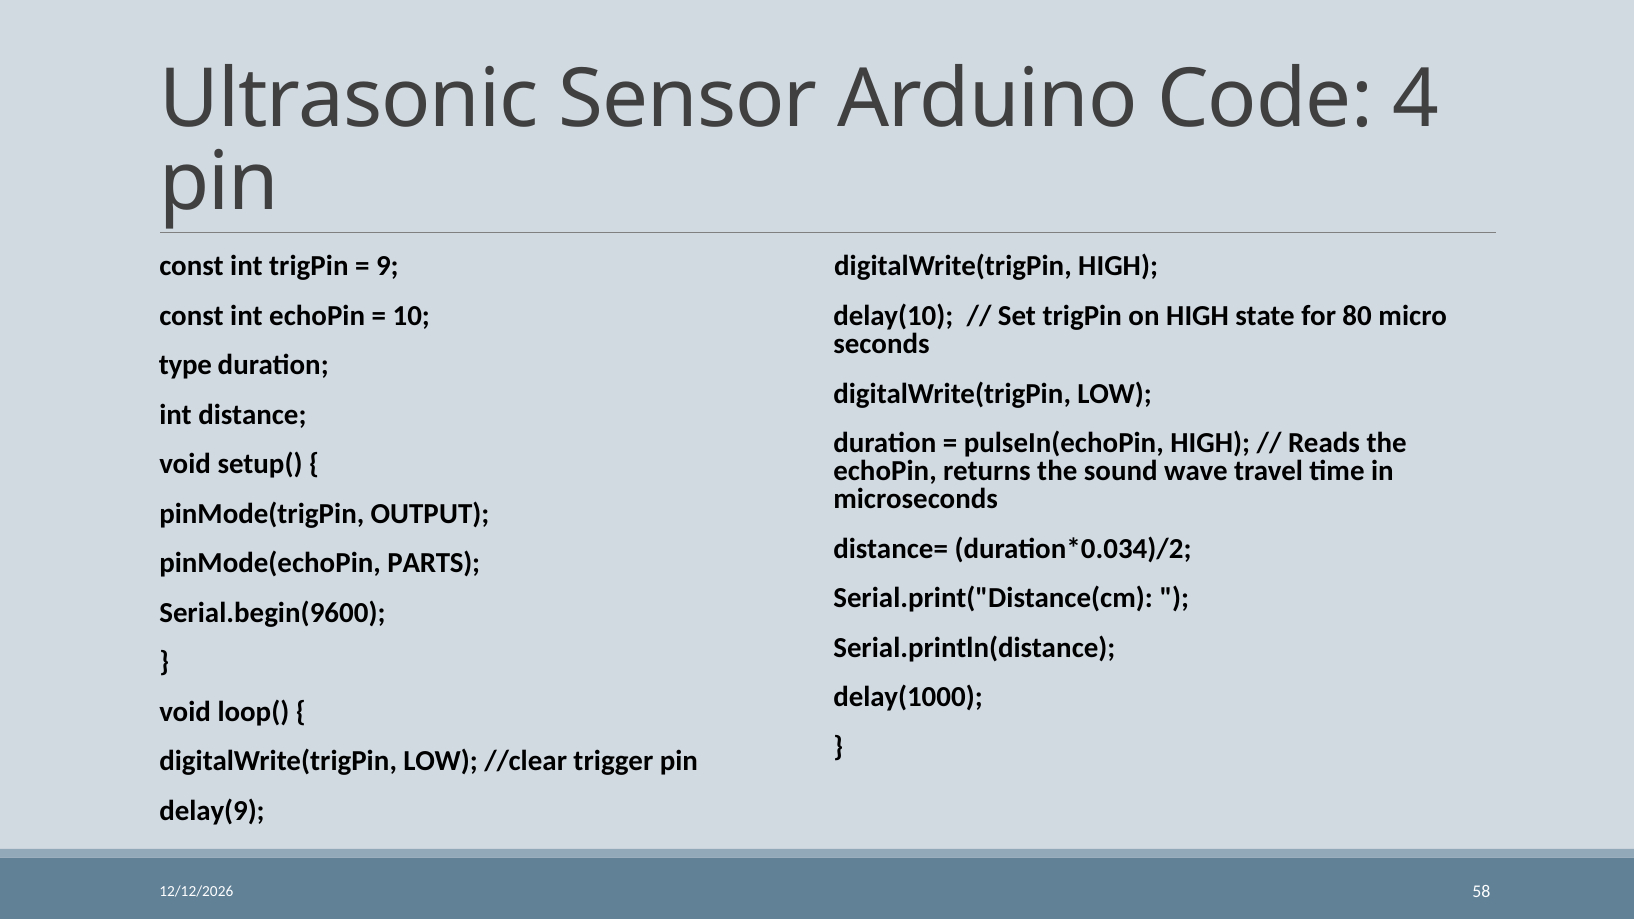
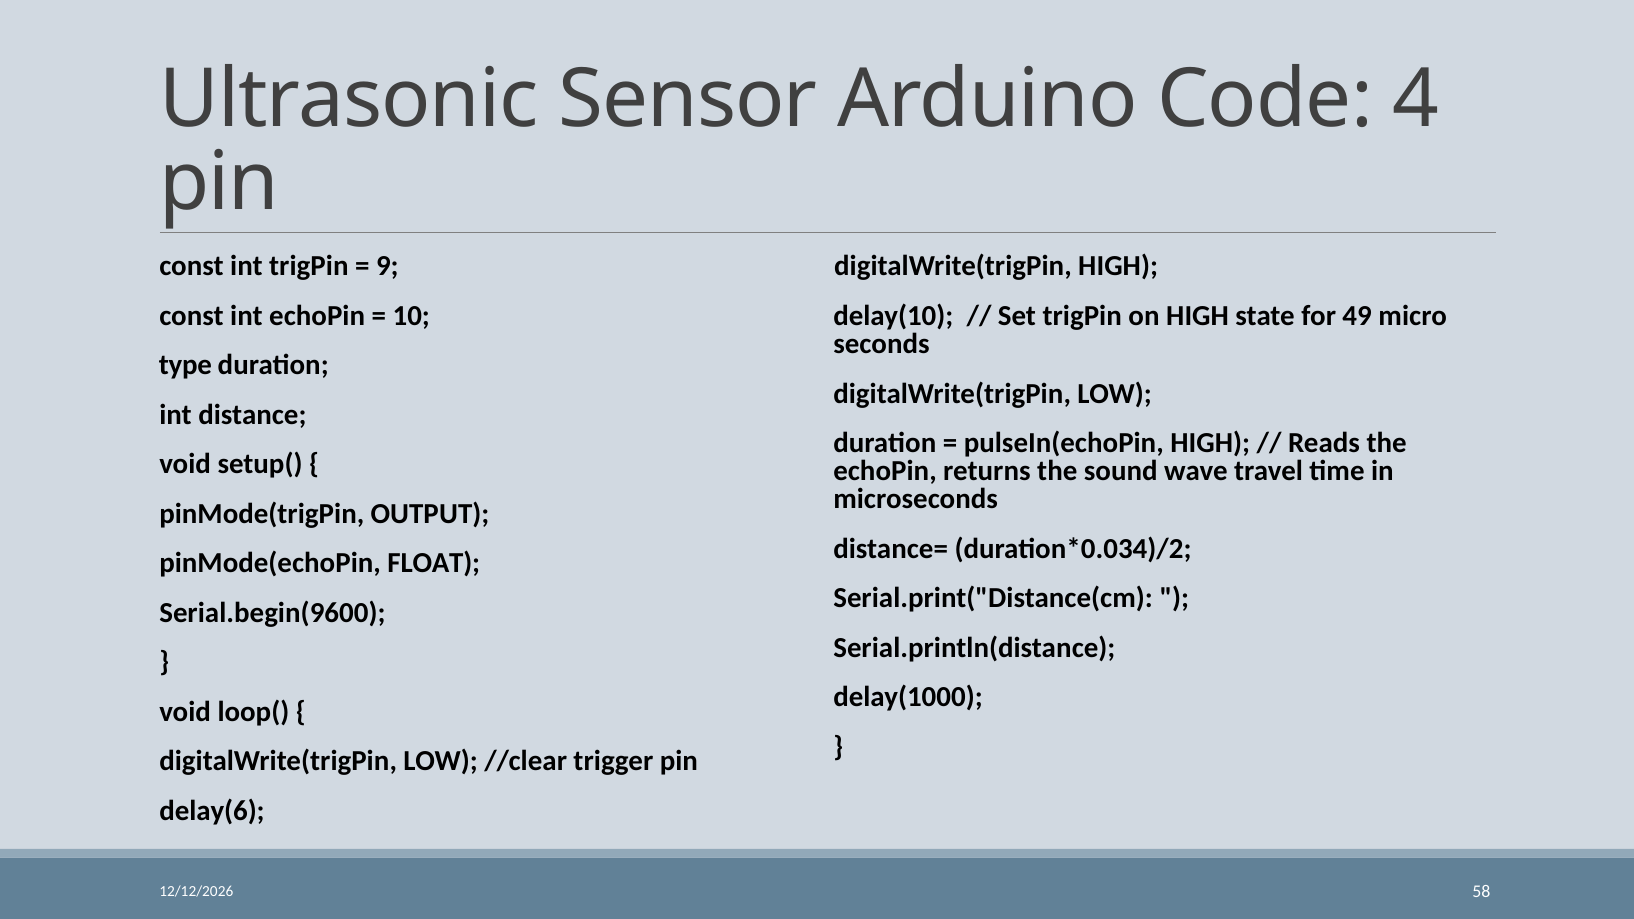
80: 80 -> 49
PARTS: PARTS -> FLOAT
delay(9: delay(9 -> delay(6
